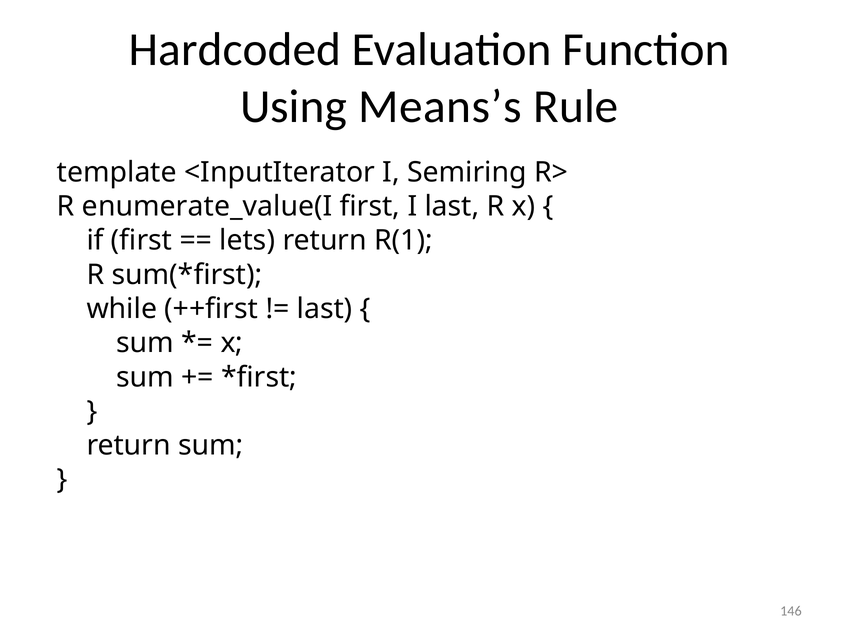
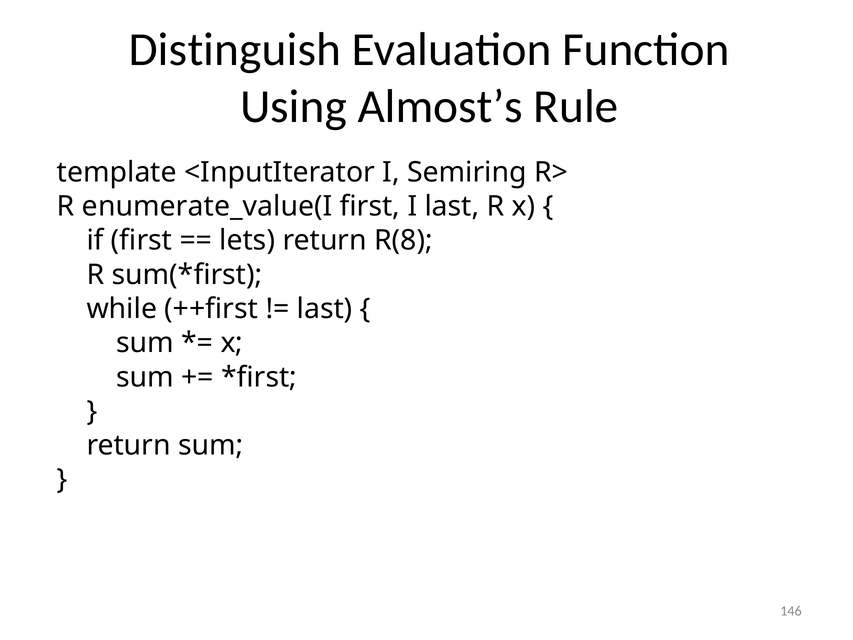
Hardcoded: Hardcoded -> Distinguish
Means’s: Means’s -> Almost’s
R(1: R(1 -> R(8
